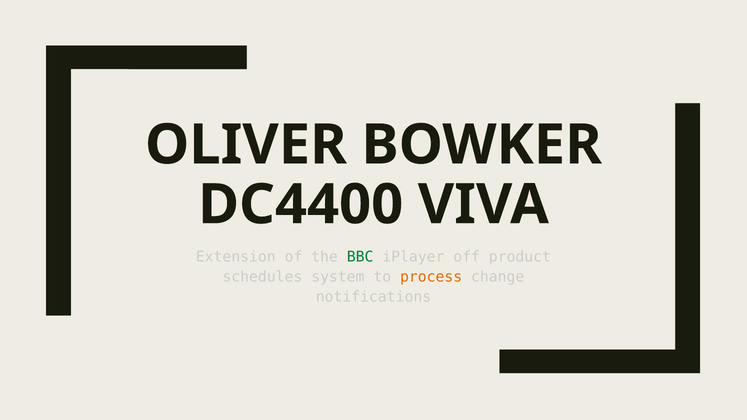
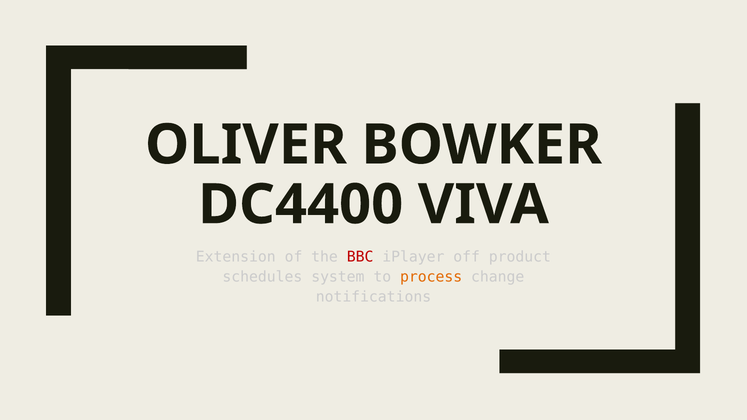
BBC colour: green -> red
